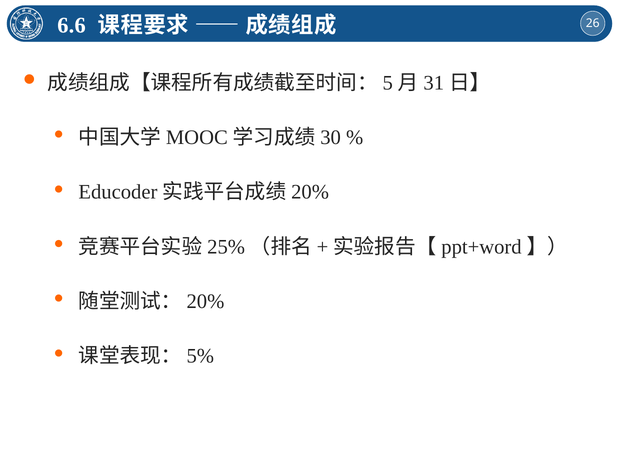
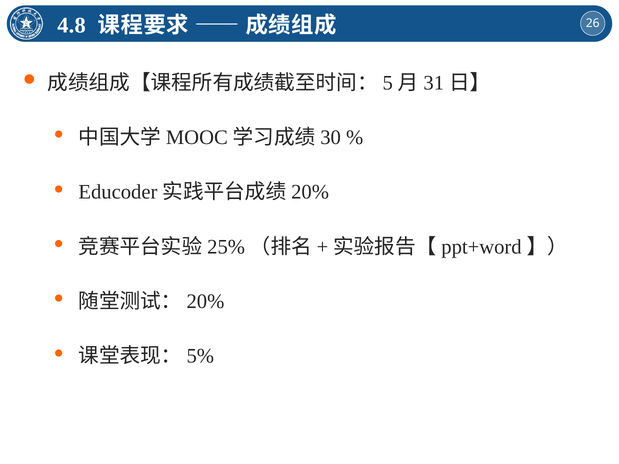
6.6: 6.6 -> 4.8
